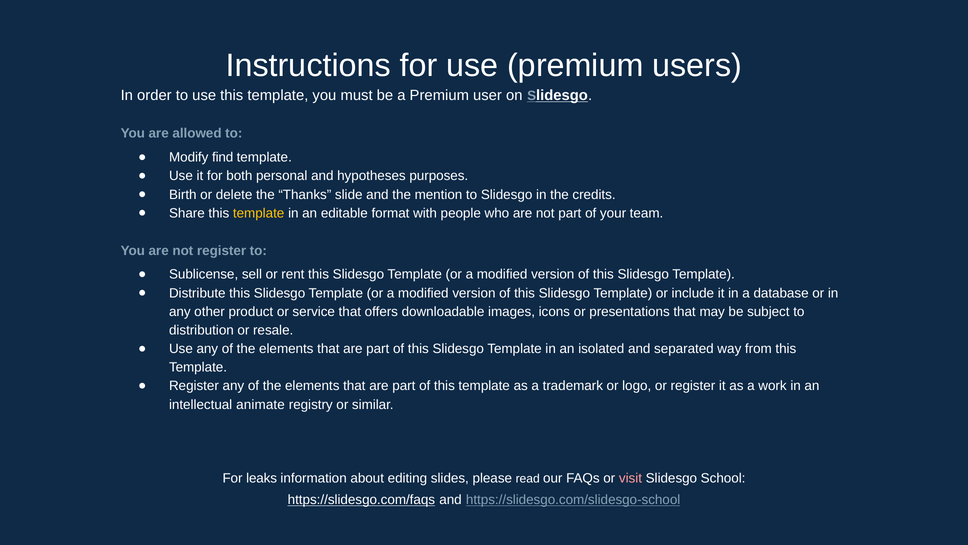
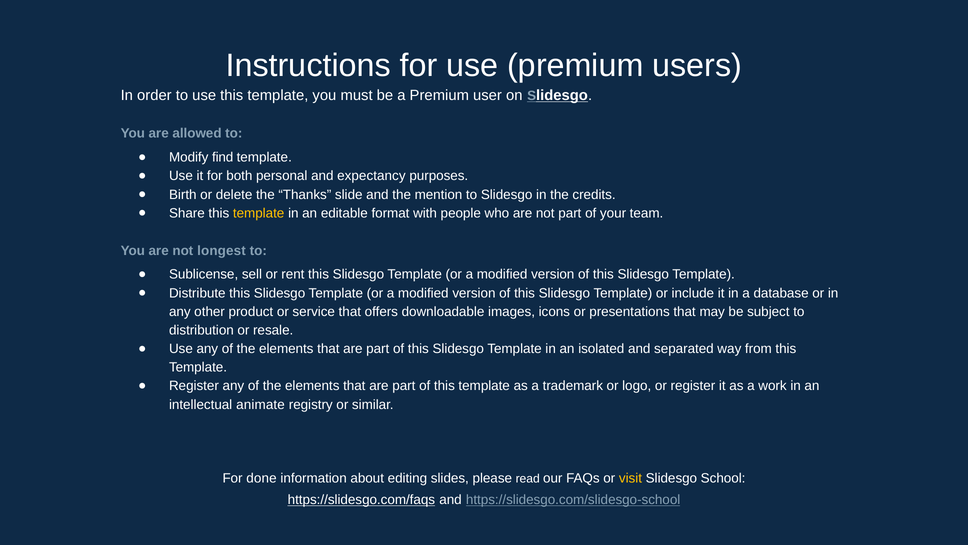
hypotheses: hypotheses -> expectancy
not register: register -> longest
leaks: leaks -> done
visit colour: pink -> yellow
